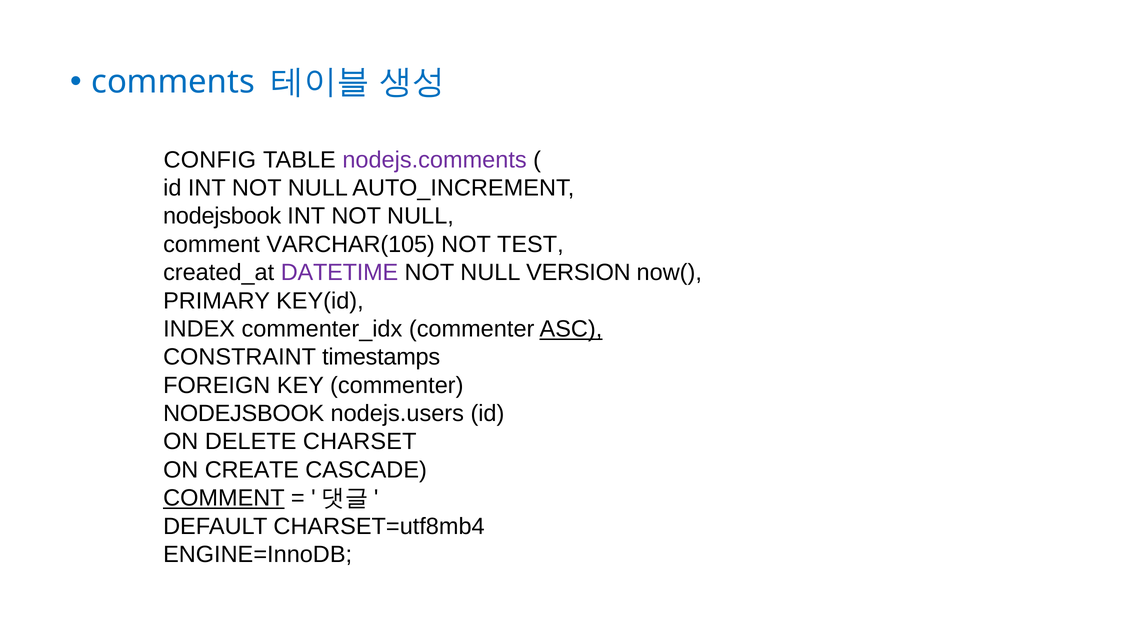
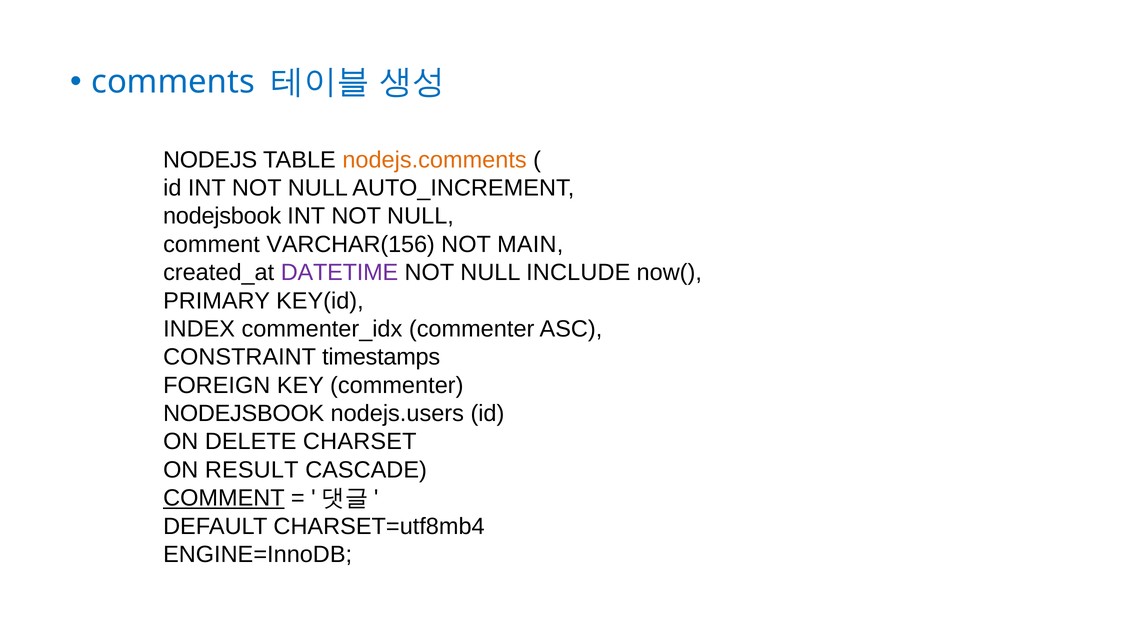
CONFIG: CONFIG -> NODEJS
nodejs.comments colour: purple -> orange
VARCHAR(105: VARCHAR(105 -> VARCHAR(156
TEST: TEST -> MAIN
VERSION: VERSION -> INCLUDE
ASC underline: present -> none
CREATE: CREATE -> RESULT
